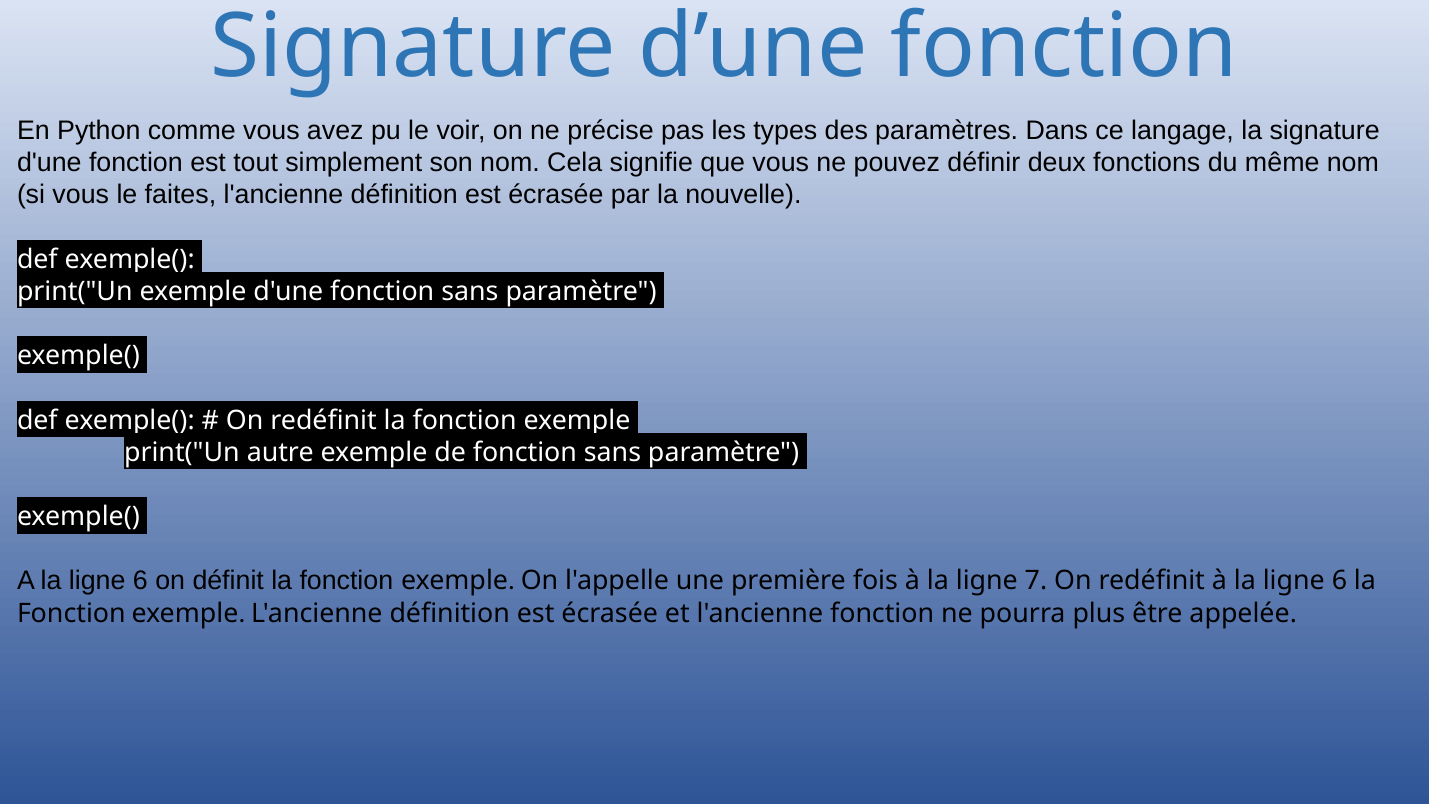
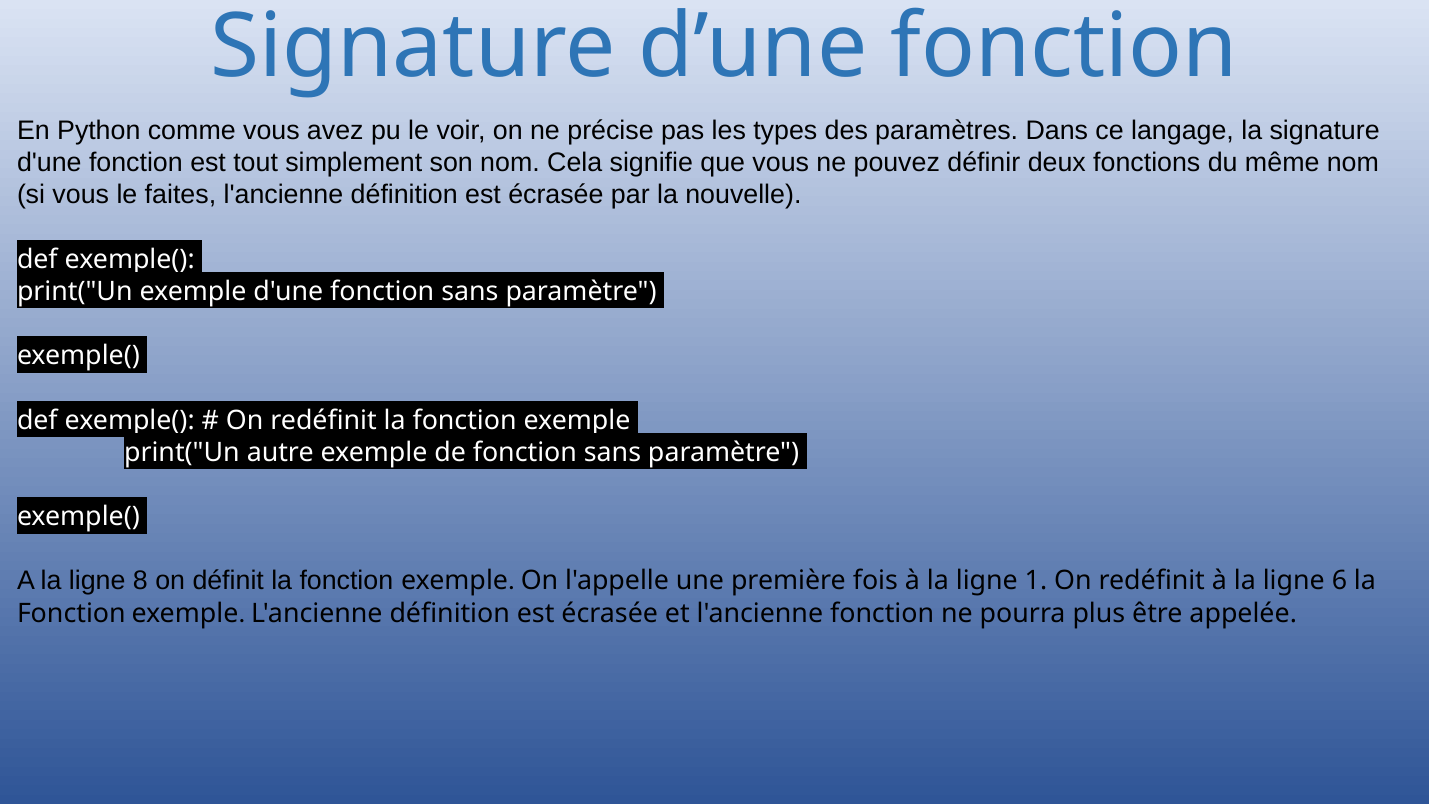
A la ligne 6: 6 -> 8
7: 7 -> 1
